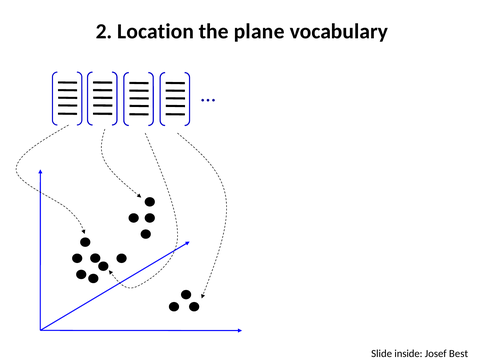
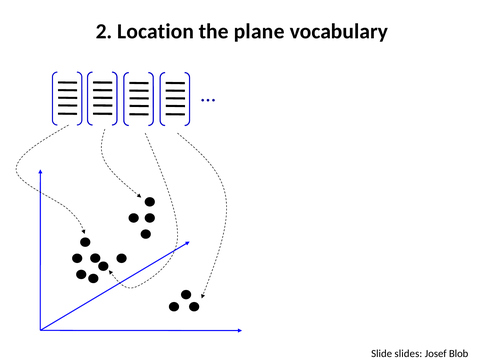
inside: inside -> slides
Best: Best -> Blob
